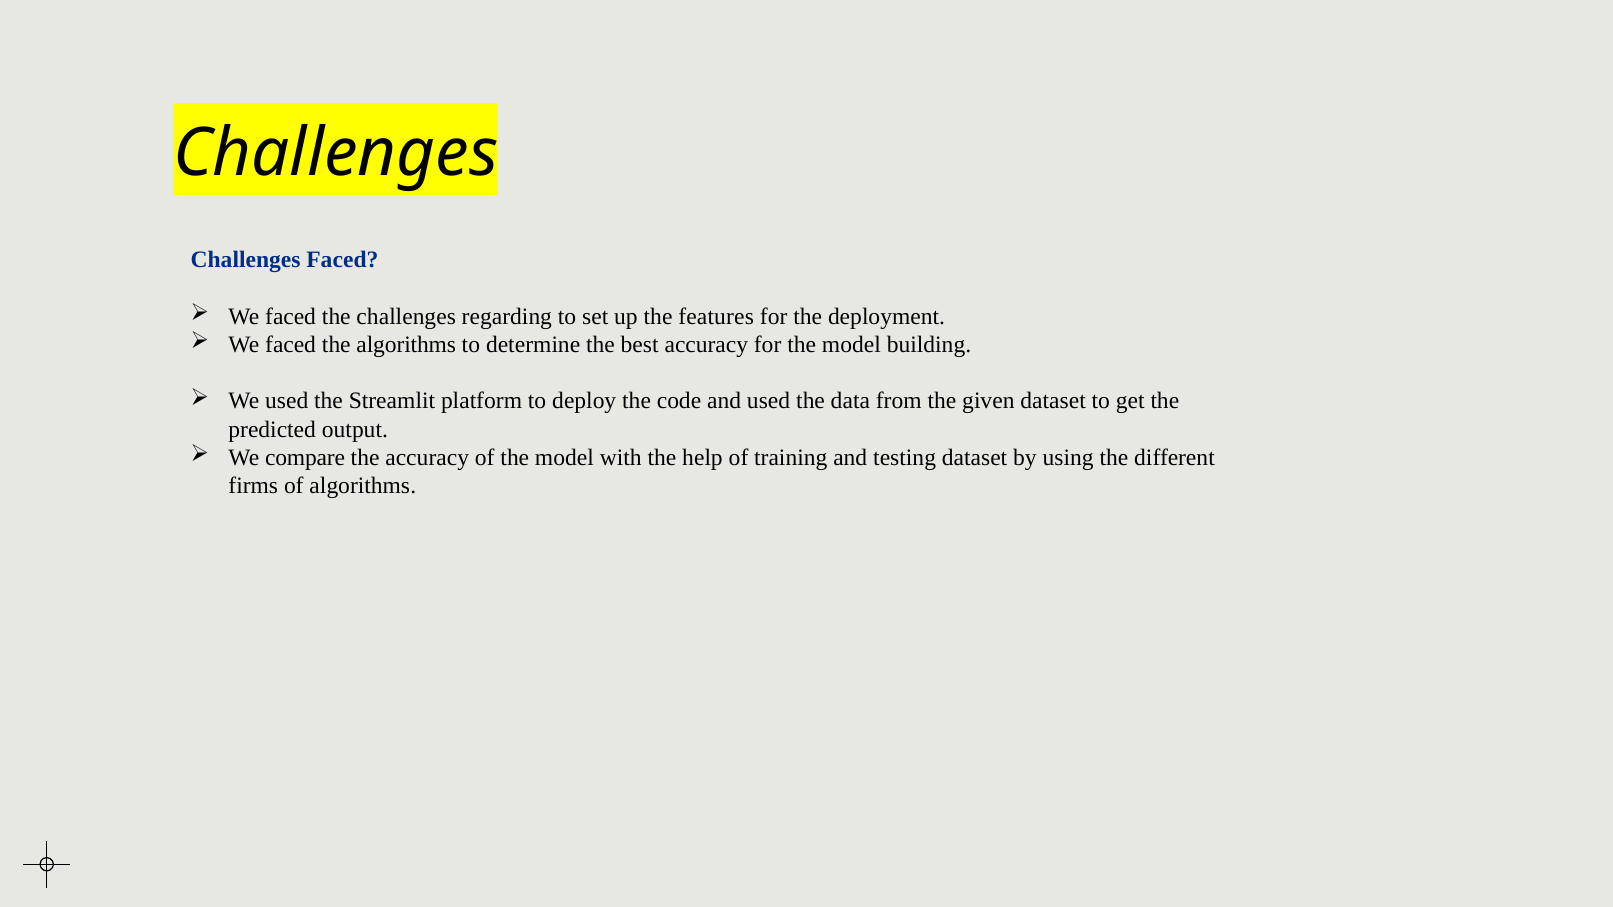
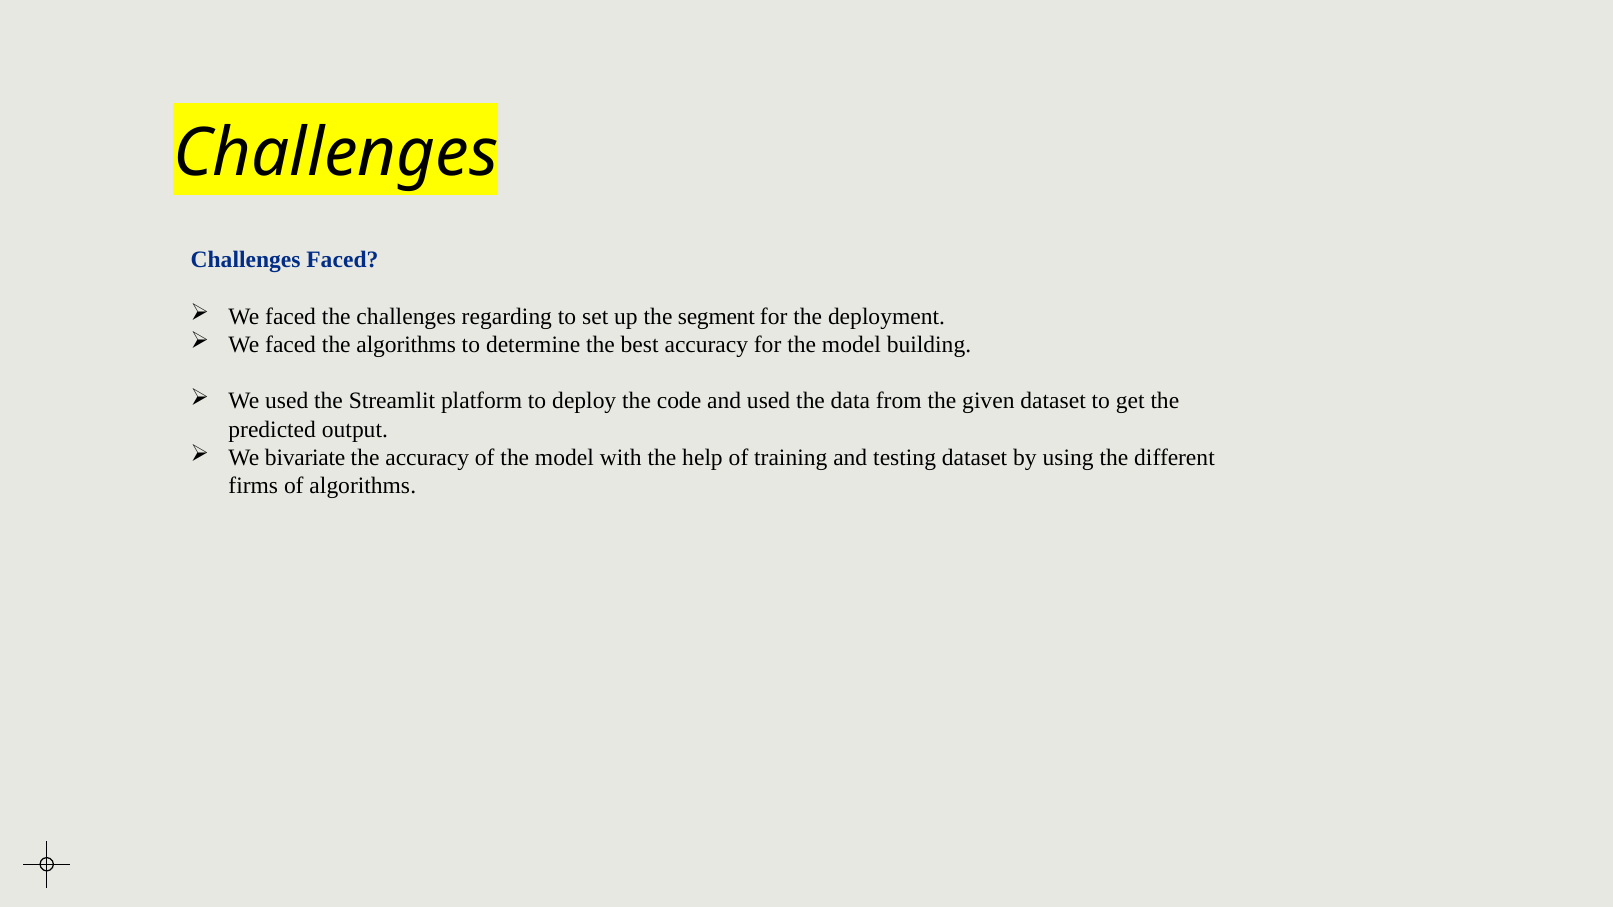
features: features -> segment
compare: compare -> bivariate
